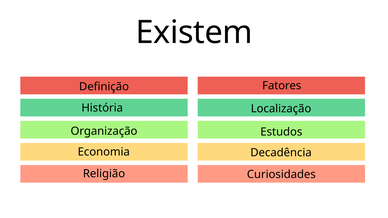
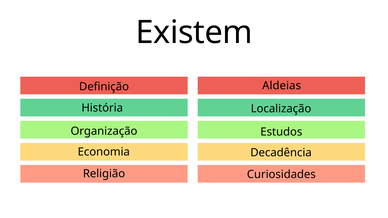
Fatores: Fatores -> Aldeias
